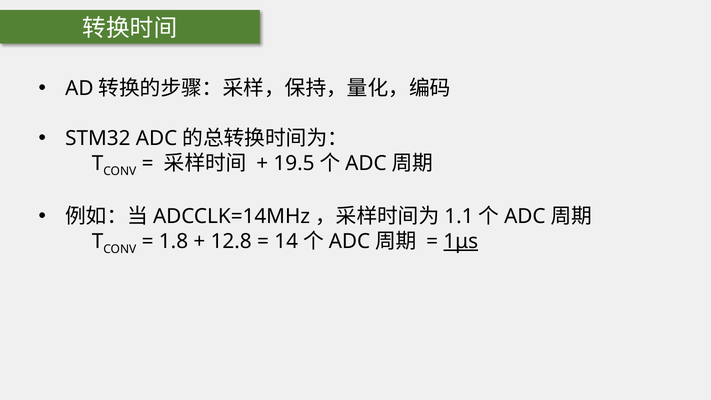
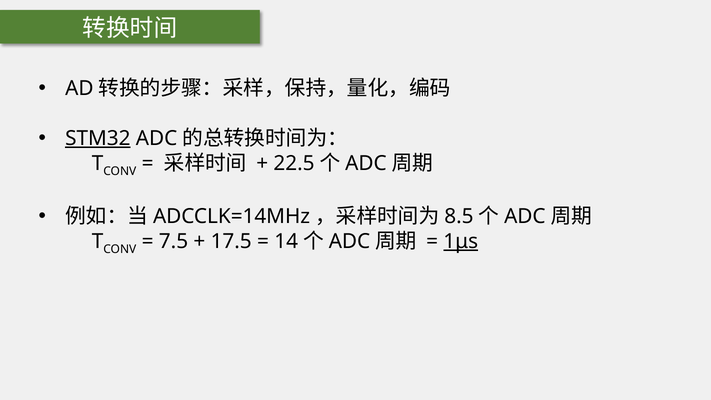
STM32 underline: none -> present
19.5: 19.5 -> 22.5
1.1: 1.1 -> 8.5
1.8: 1.8 -> 7.5
12.8: 12.8 -> 17.5
